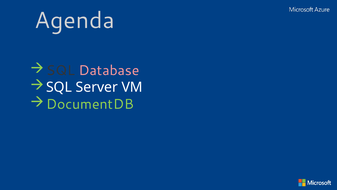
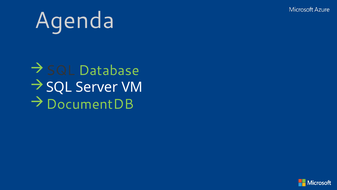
Database colour: pink -> light green
